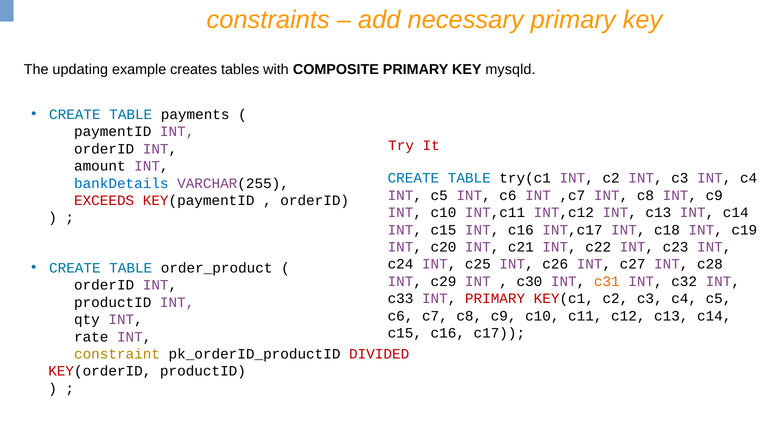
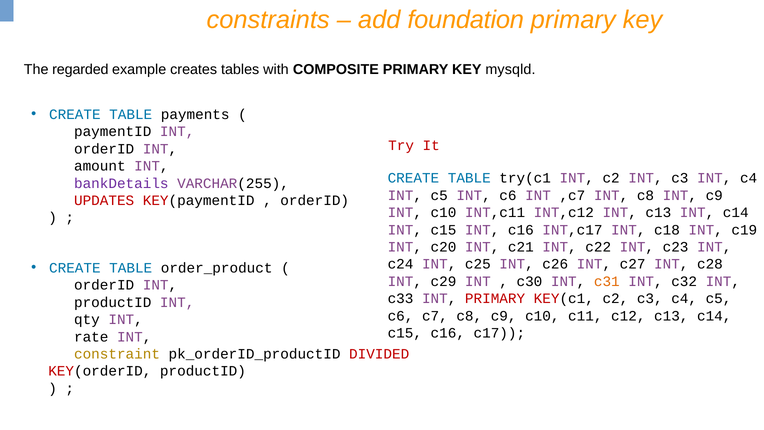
necessary: necessary -> foundation
updating: updating -> regarded
bankDetails colour: blue -> purple
EXCEEDS: EXCEEDS -> UPDATES
